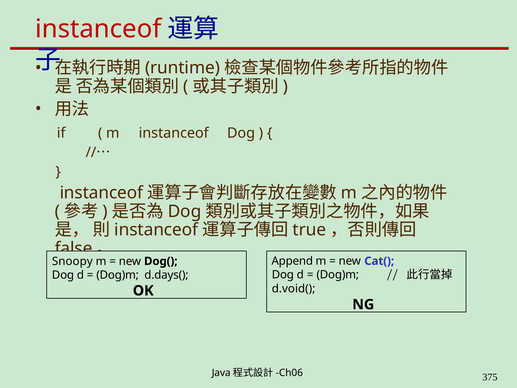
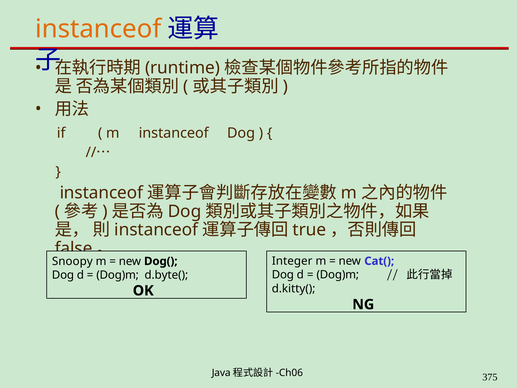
instanceof at (98, 29) colour: red -> orange
Append: Append -> Integer
d.days(: d.days( -> d.byte(
d.void(: d.void( -> d.kitty(
